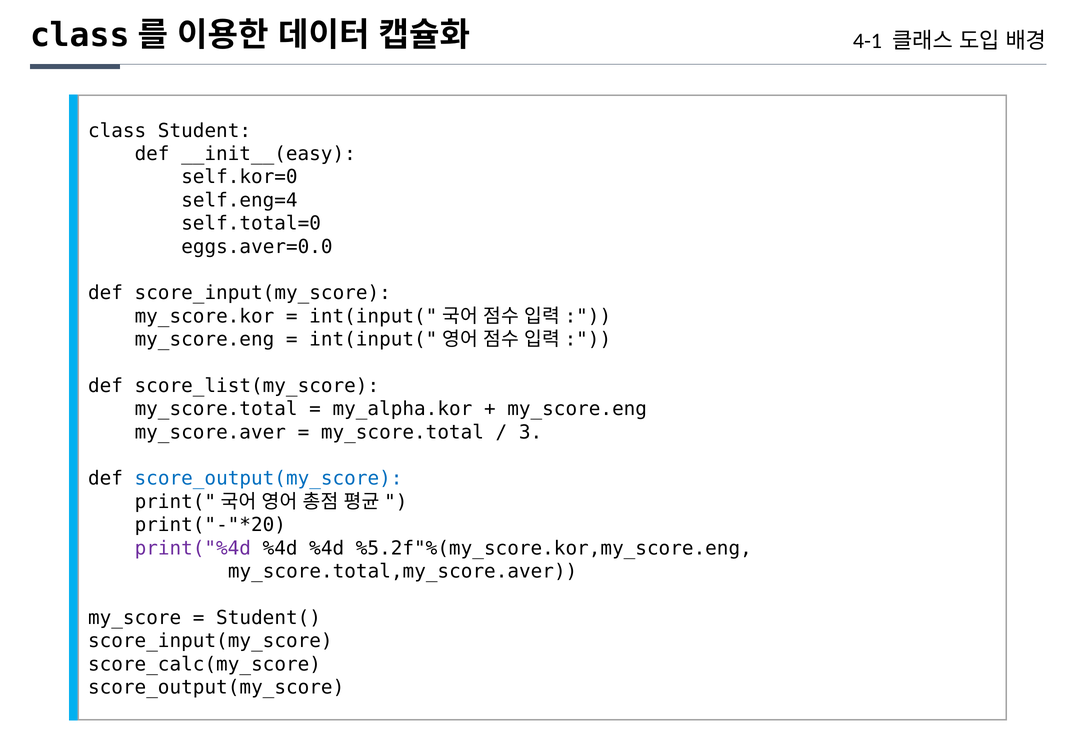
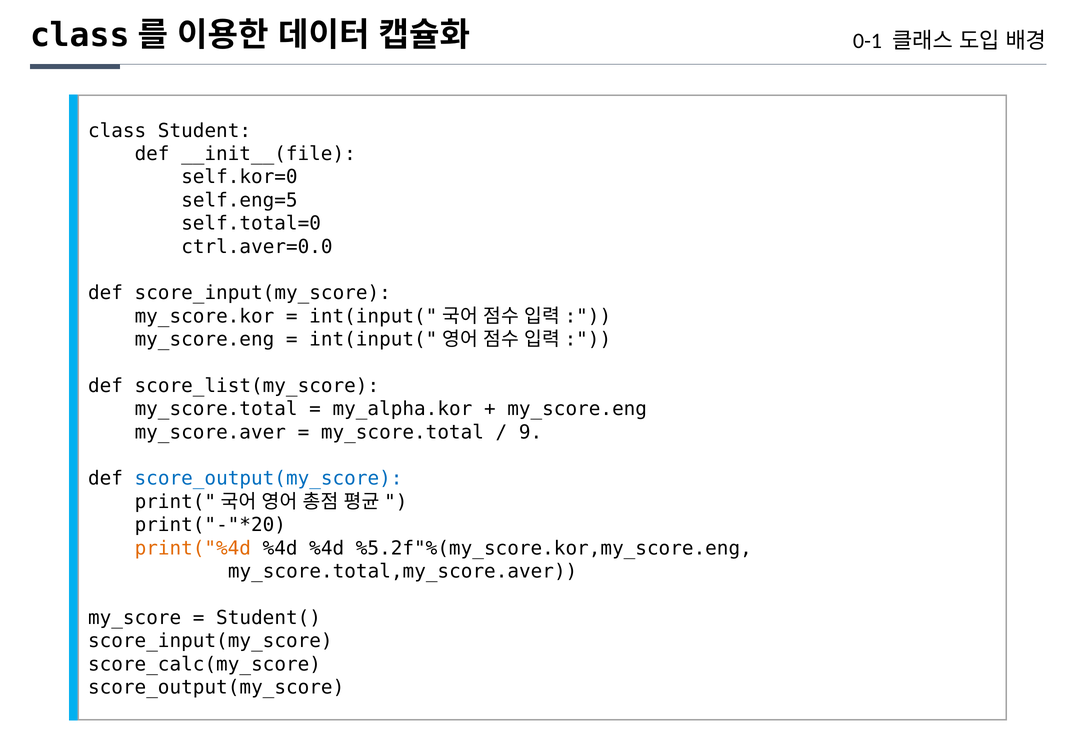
4-1: 4-1 -> 0-1
__init__(easy: __init__(easy -> __init__(file
self.eng=4: self.eng=4 -> self.eng=5
eggs.aver=0.0: eggs.aver=0.0 -> ctrl.aver=0.0
3: 3 -> 9
print("%4d colour: purple -> orange
